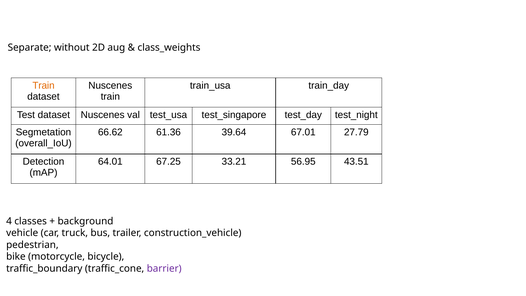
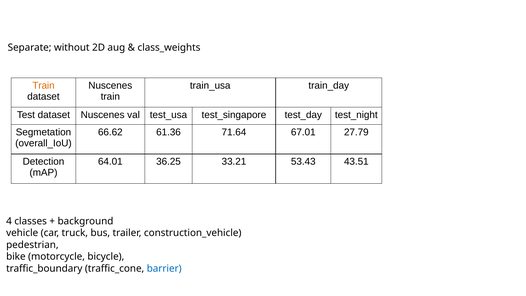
39.64: 39.64 -> 71.64
67.25: 67.25 -> 36.25
56.95: 56.95 -> 53.43
barrier colour: purple -> blue
